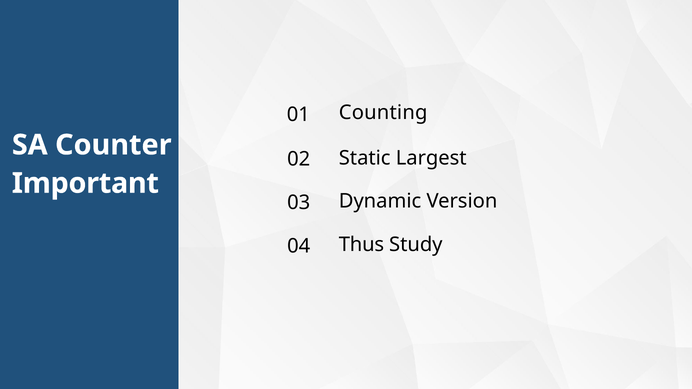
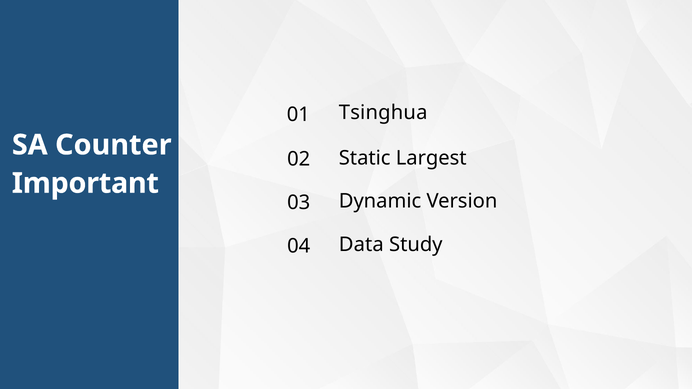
Counting: Counting -> Tsinghua
Thus: Thus -> Data
